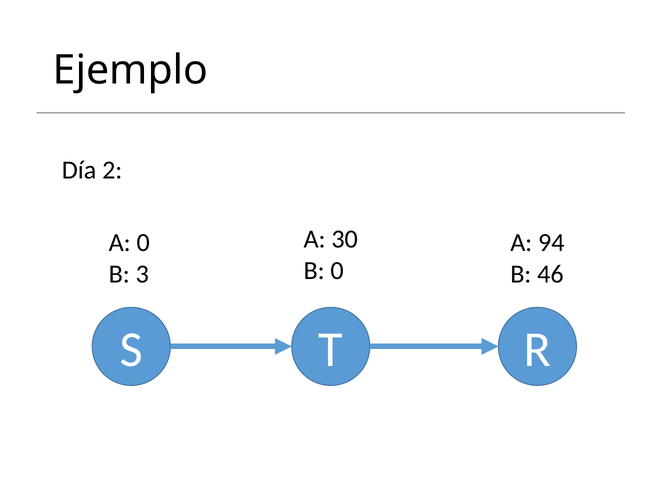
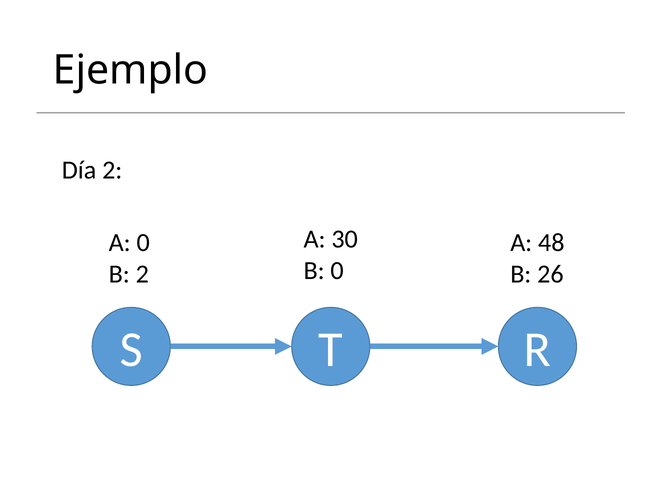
94: 94 -> 48
B 3: 3 -> 2
46: 46 -> 26
